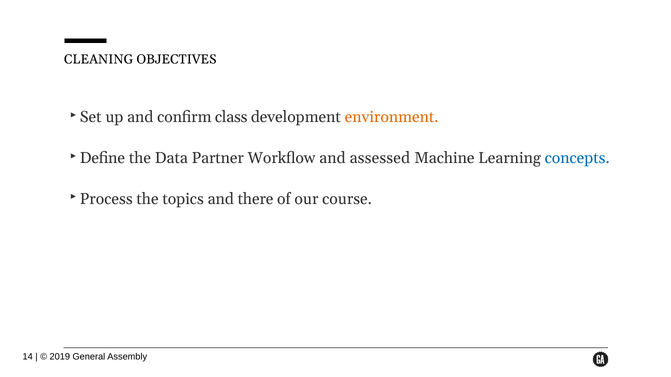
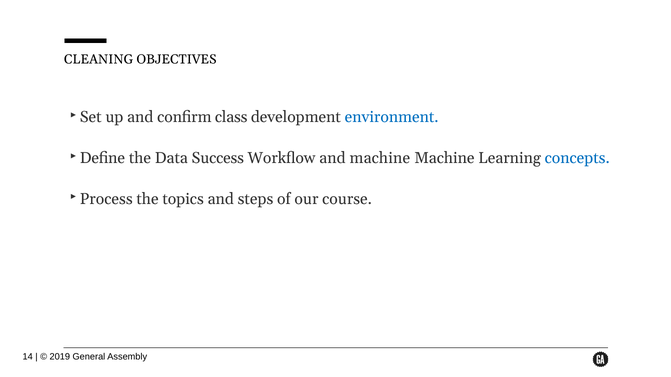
environment colour: orange -> blue
Partner: Partner -> Success
and assessed: assessed -> machine
there: there -> steps
